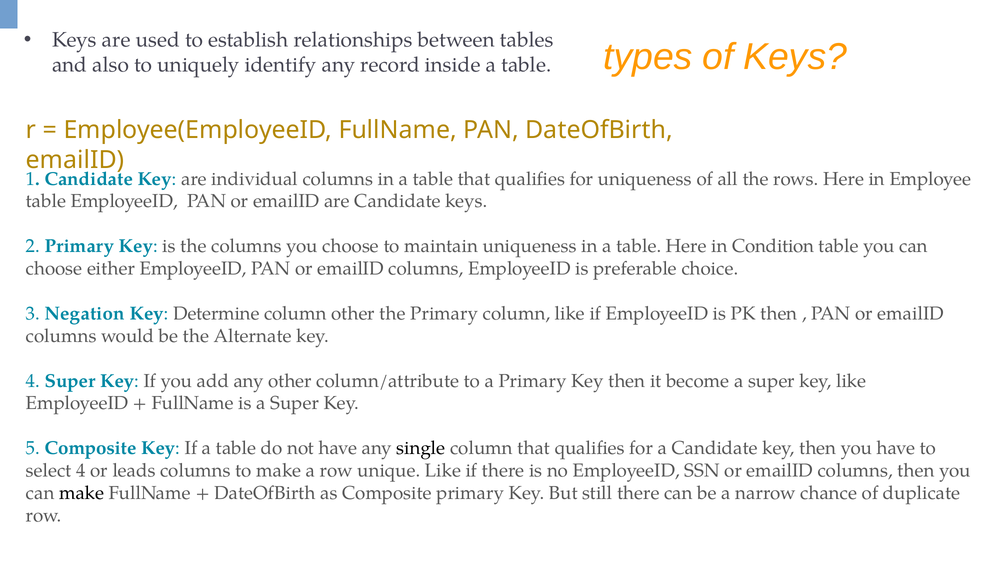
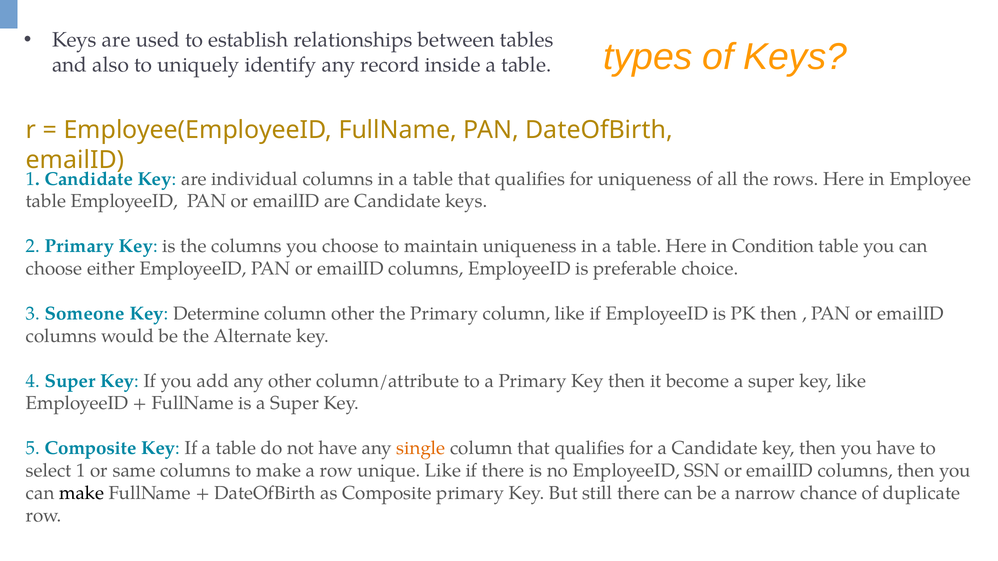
Negation: Negation -> Someone
single colour: black -> orange
select 4: 4 -> 1
leads: leads -> same
